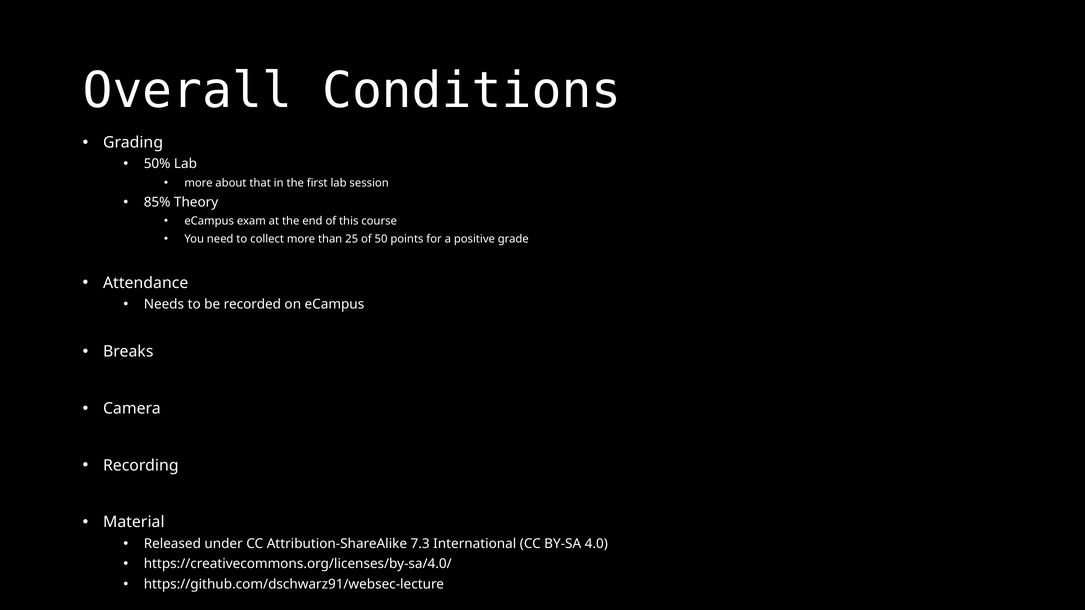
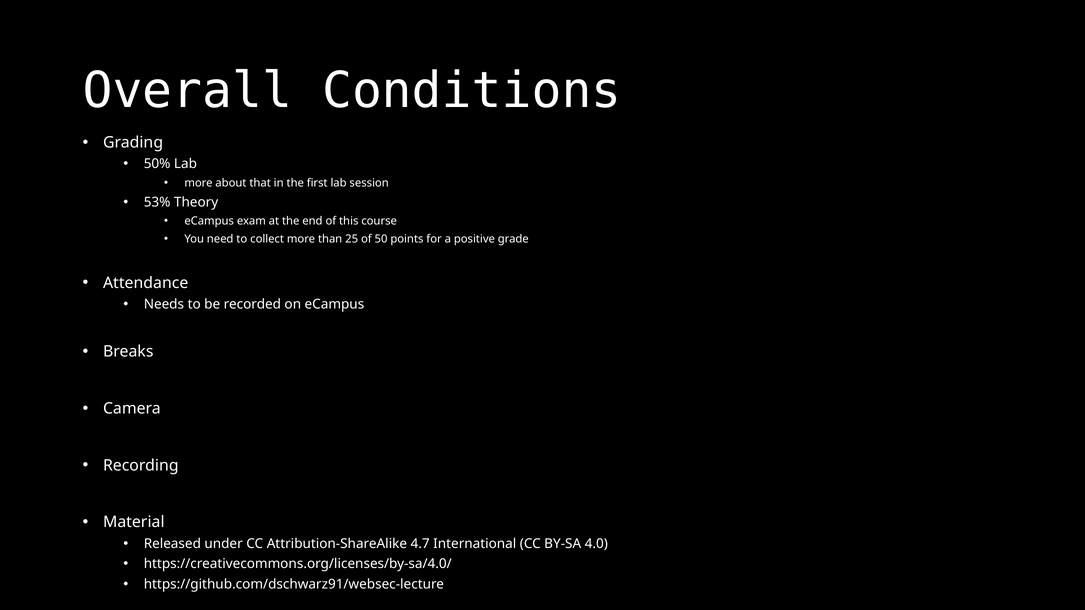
85%: 85% -> 53%
7.3: 7.3 -> 4.7
